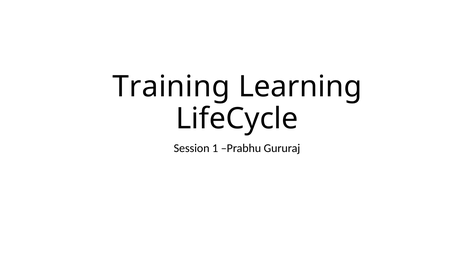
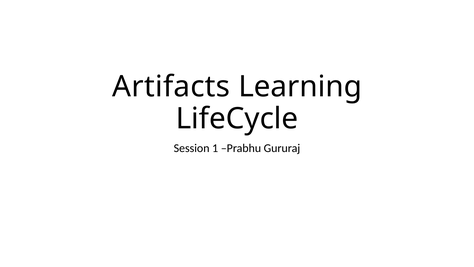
Training: Training -> Artifacts
